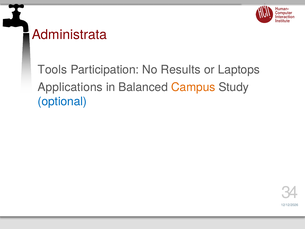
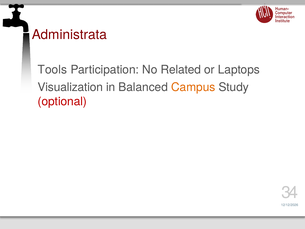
Results: Results -> Related
Applications: Applications -> Visualization
optional colour: blue -> red
